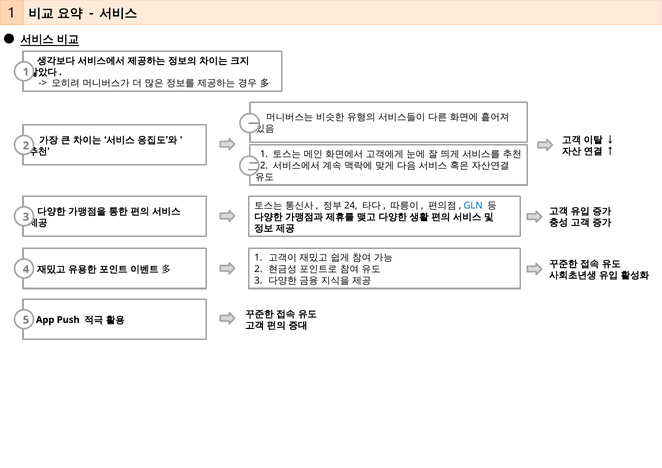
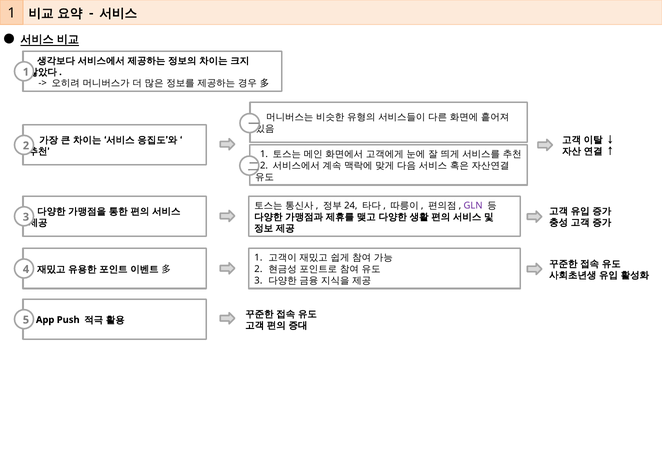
GLN colour: blue -> purple
